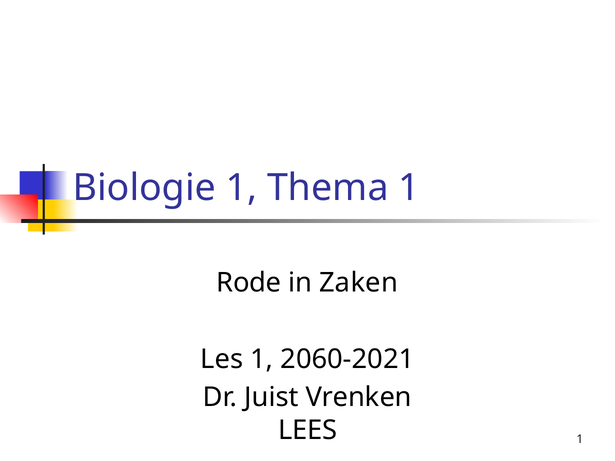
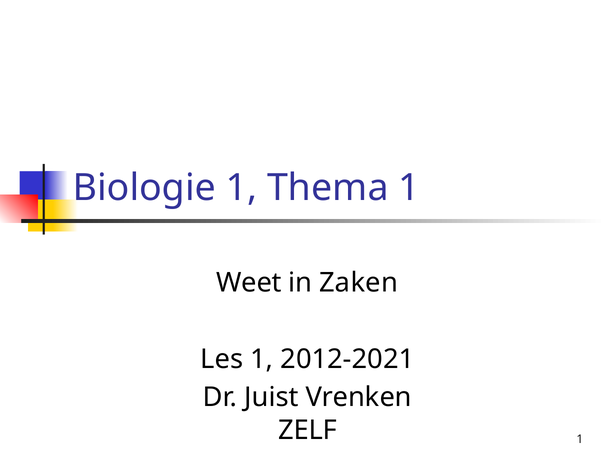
Rode: Rode -> Weet
2060-2021: 2060-2021 -> 2012-2021
LEES: LEES -> ZELF
